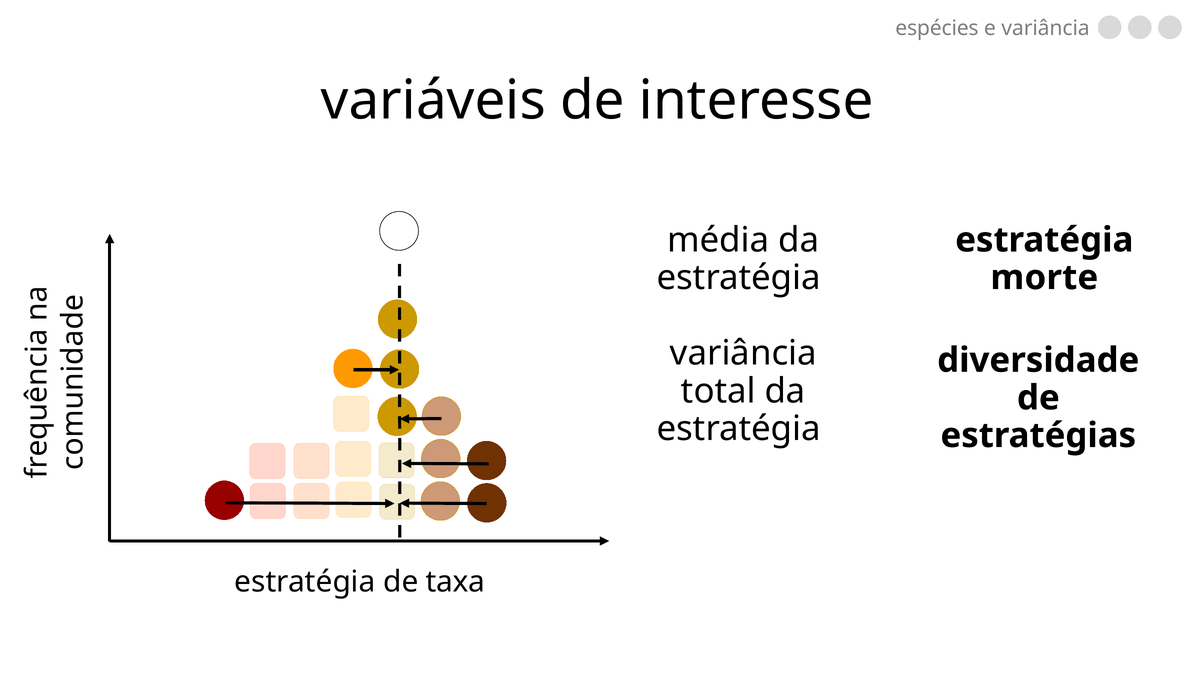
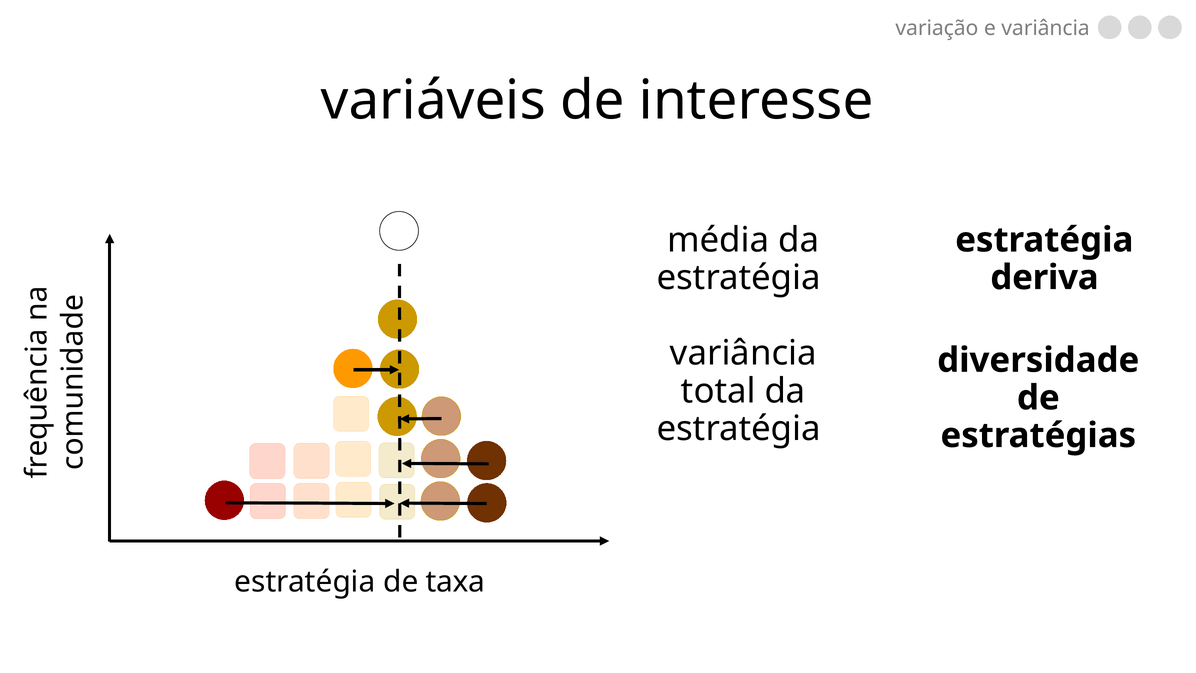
espécies: espécies -> variação
morte: morte -> deriva
